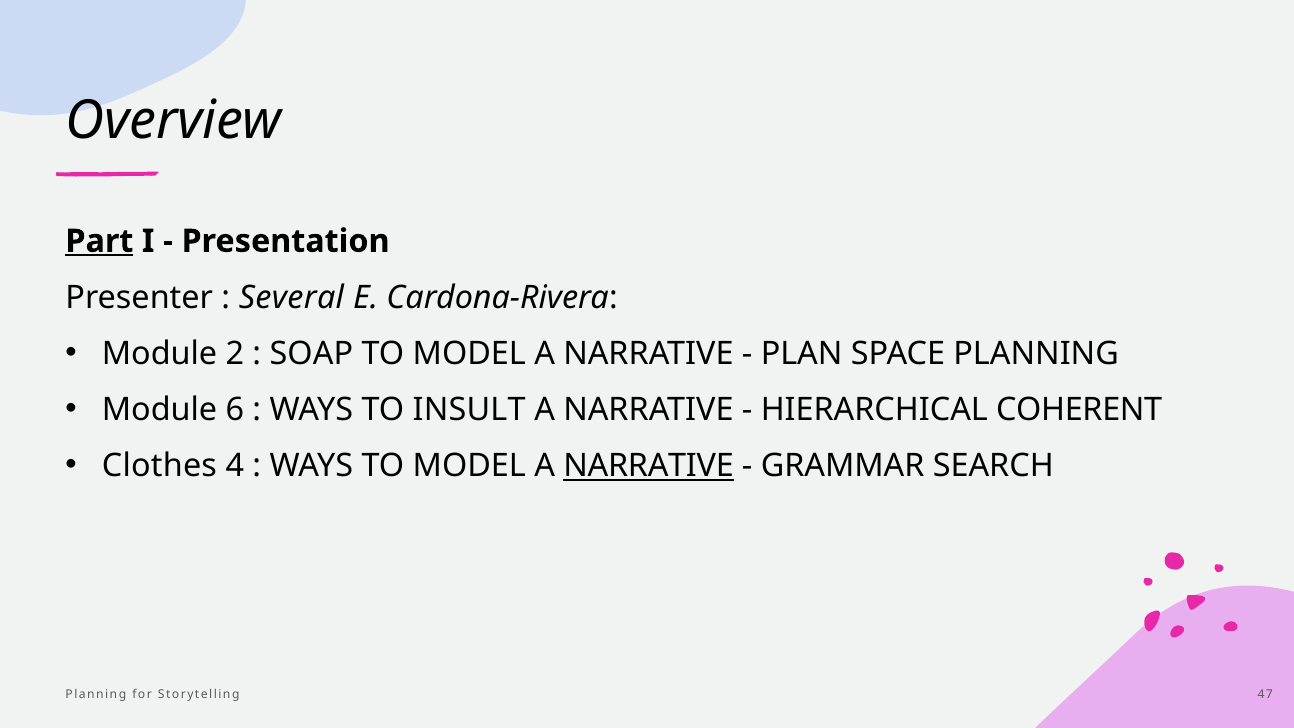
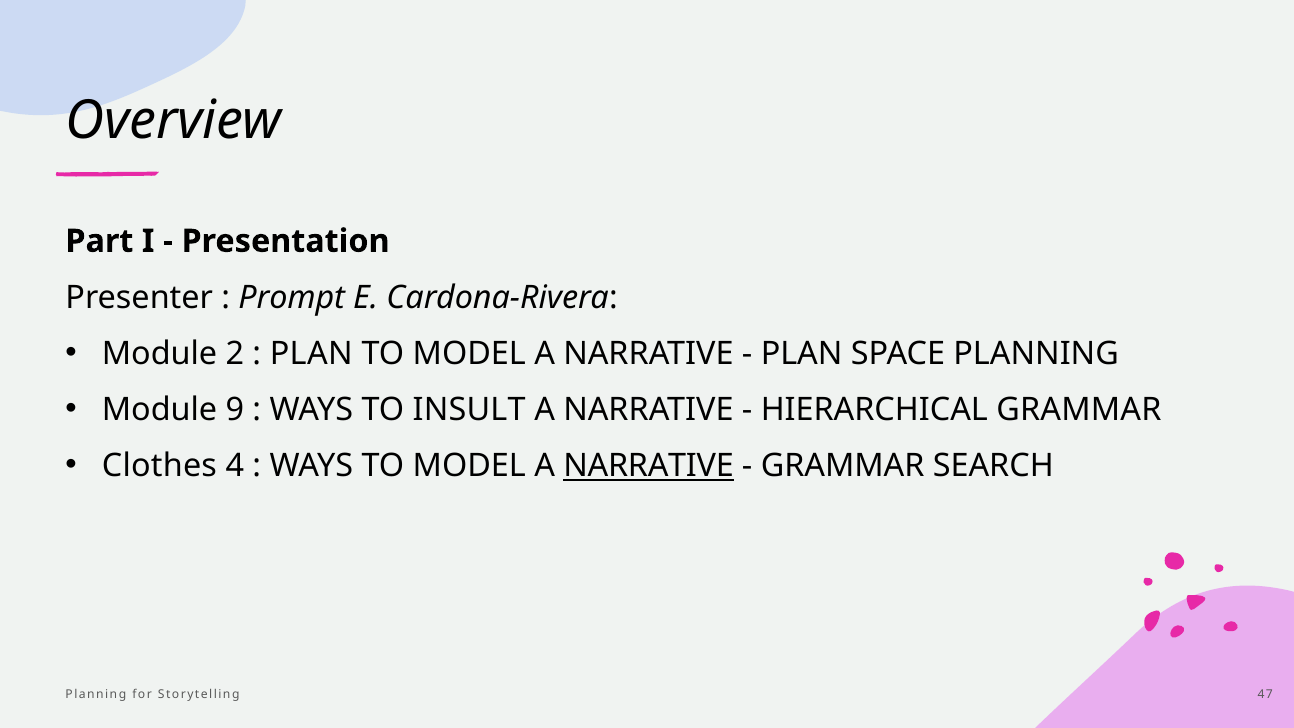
Part underline: present -> none
Several: Several -> Prompt
SOAP at (311, 353): SOAP -> PLAN
6: 6 -> 9
HIERARCHICAL COHERENT: COHERENT -> GRAMMAR
